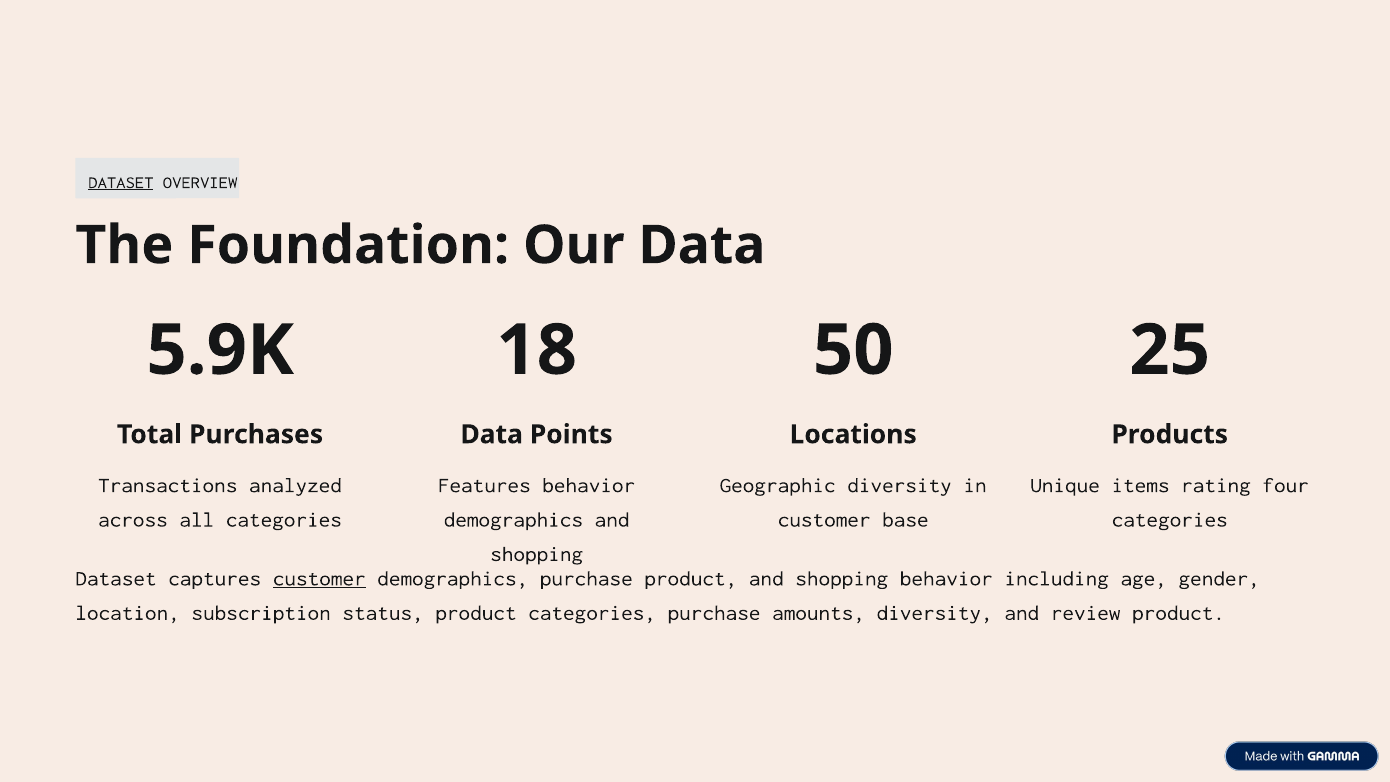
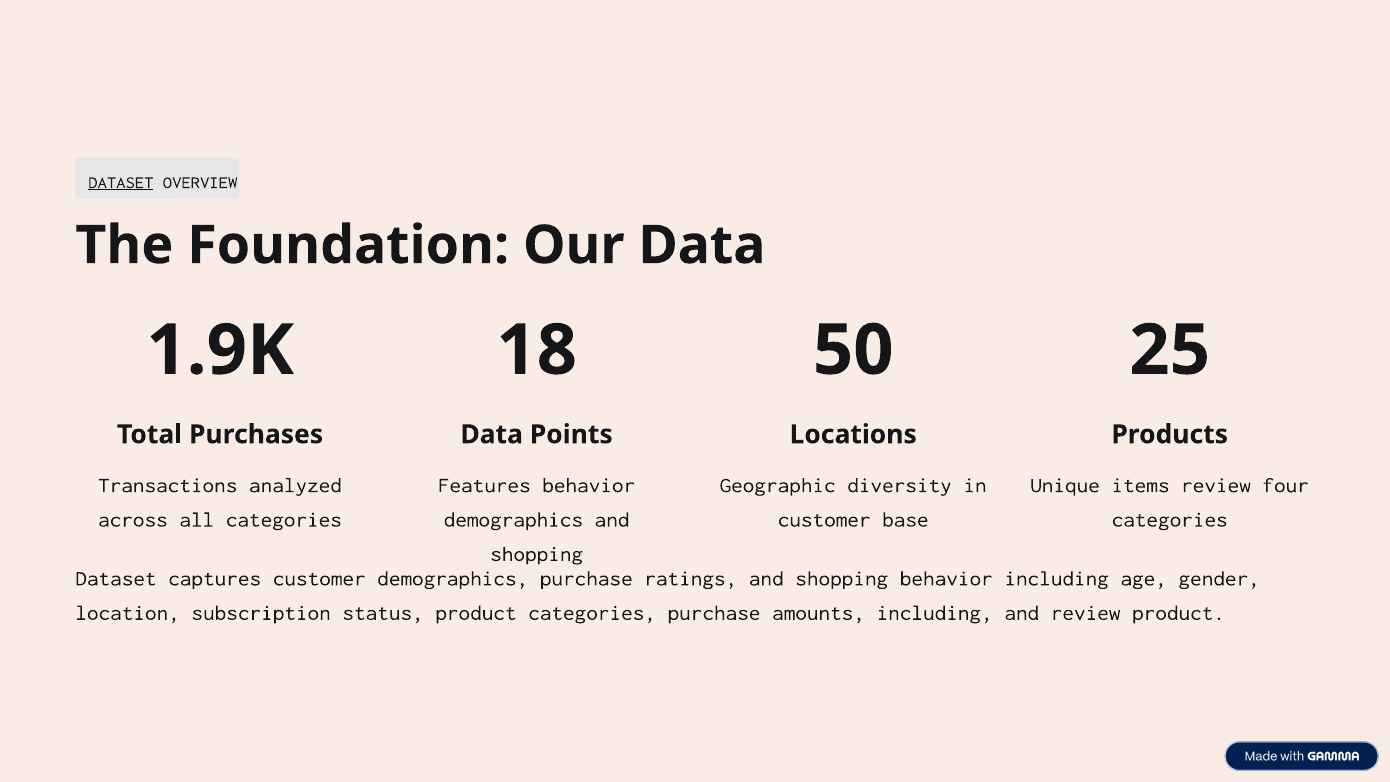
5.9K: 5.9K -> 1.9K
items rating: rating -> review
customer at (319, 578) underline: present -> none
purchase product: product -> ratings
amounts diversity: diversity -> including
